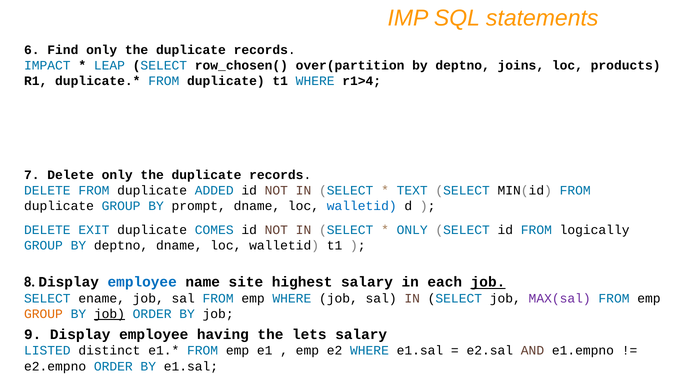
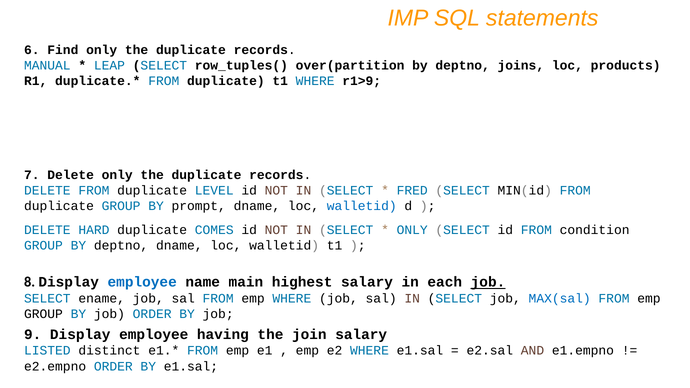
IMPACT: IMPACT -> MANUAL
row_chosen(: row_chosen( -> row_tuples(
r1>4: r1>4 -> r1>9
ADDED: ADDED -> LEVEL
TEXT: TEXT -> FRED
EXIT: EXIT -> HARD
logically: logically -> condition
site: site -> main
MAX(sal colour: purple -> blue
GROUP at (43, 314) colour: orange -> black
job at (109, 314) underline: present -> none
lets: lets -> join
